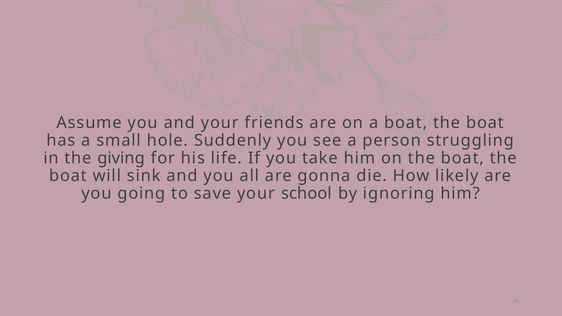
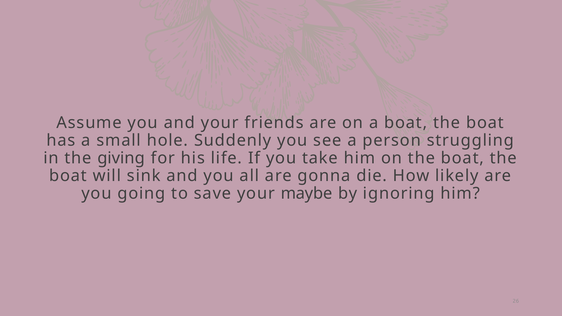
school: school -> maybe
